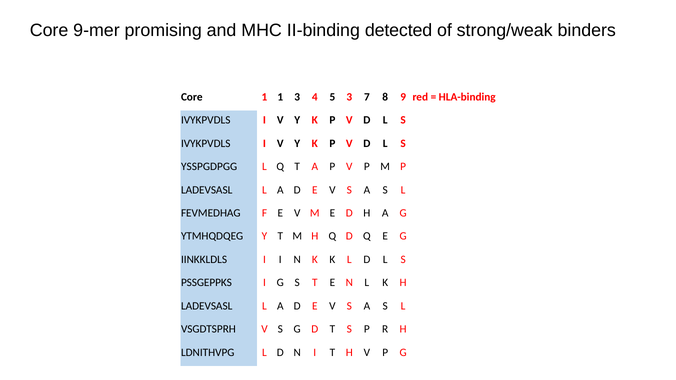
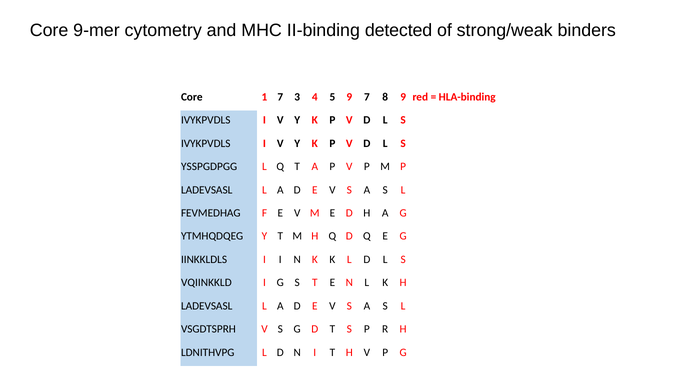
promising: promising -> cytometry
1 1: 1 -> 7
5 3: 3 -> 9
PSSGEPPKS: PSSGEPPKS -> VQIINKKLD
